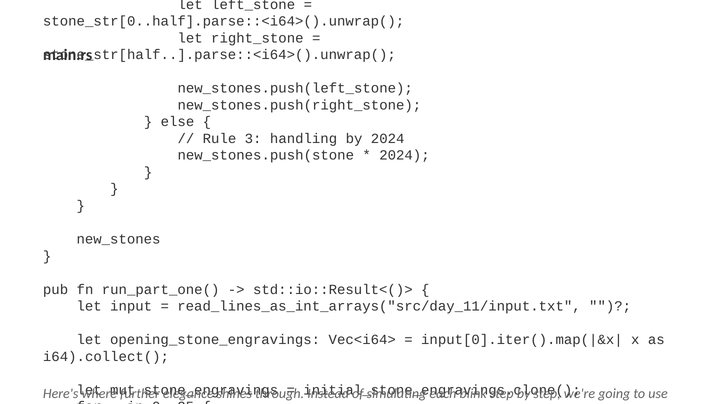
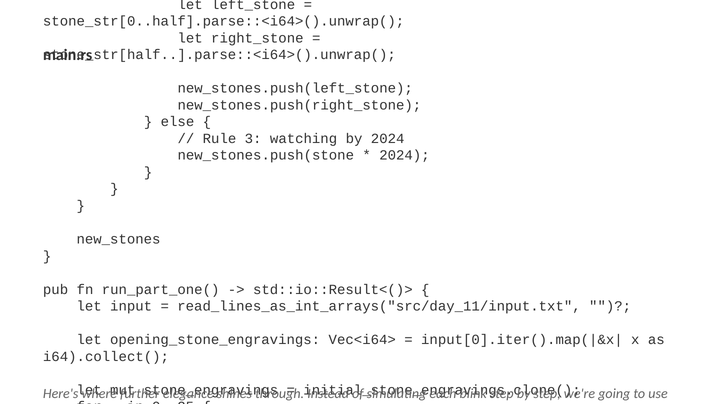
handling: handling -> watching
